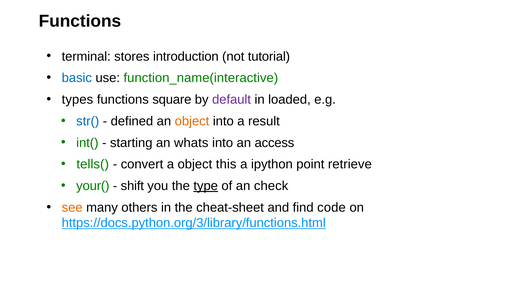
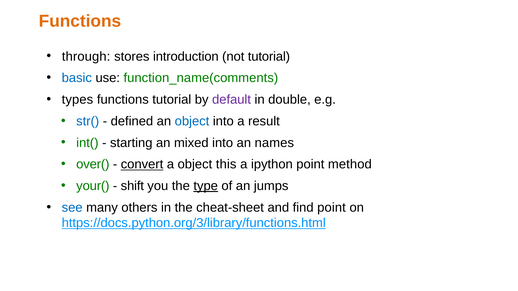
Functions at (80, 21) colour: black -> orange
terminal: terminal -> through
function_name(interactive: function_name(interactive -> function_name(comments
functions square: square -> tutorial
loaded: loaded -> double
object at (192, 121) colour: orange -> blue
whats: whats -> mixed
access: access -> names
tells(: tells( -> over(
convert underline: none -> present
retrieve: retrieve -> method
check: check -> jumps
see colour: orange -> blue
find code: code -> point
